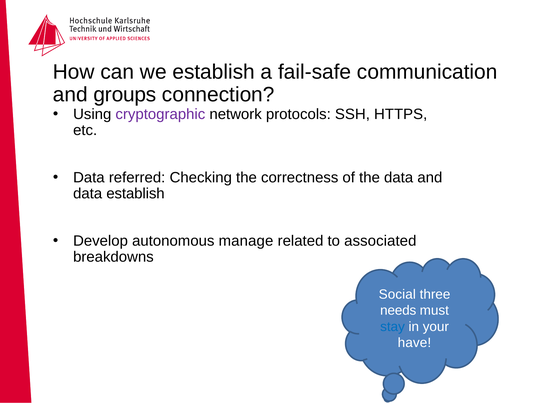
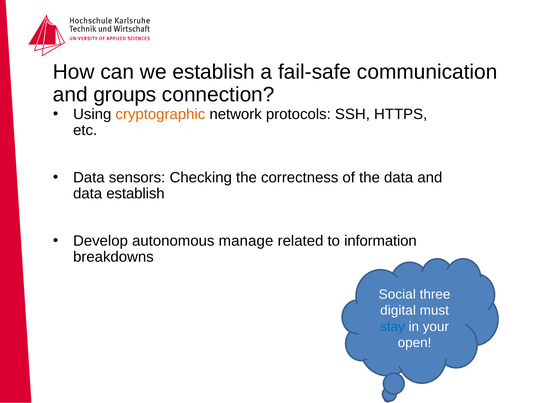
cryptographic colour: purple -> orange
referred: referred -> sensors
associated: associated -> information
needs: needs -> digital
have: have -> open
